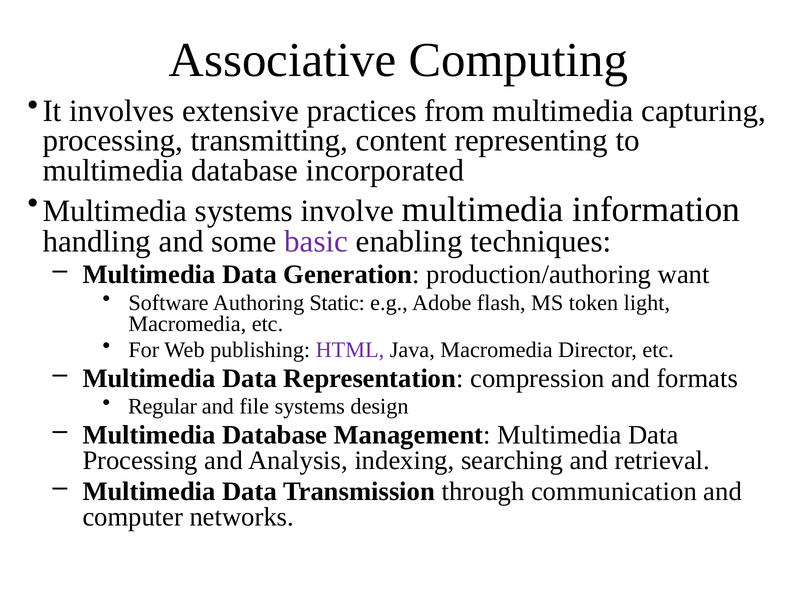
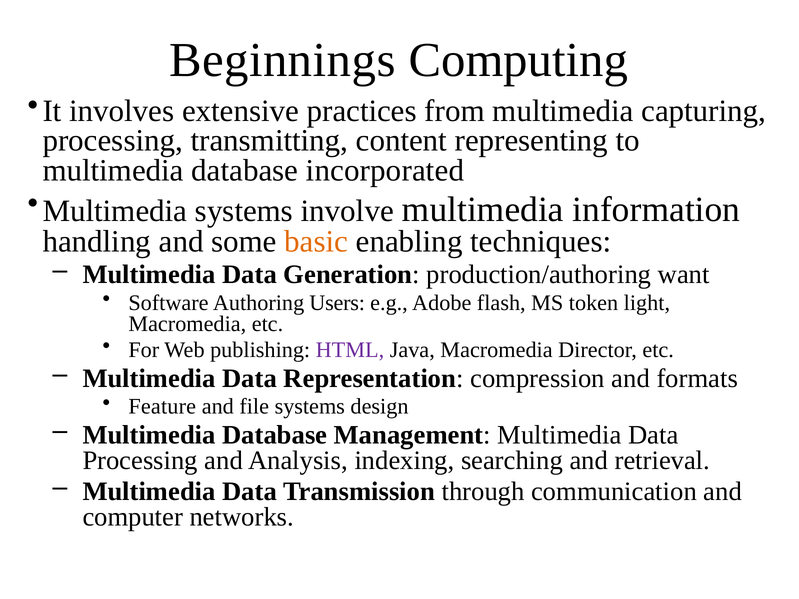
Associative: Associative -> Beginnings
basic colour: purple -> orange
Static: Static -> Users
Regular: Regular -> Feature
